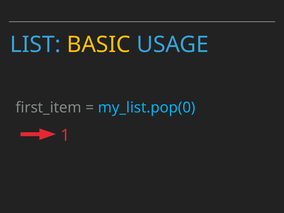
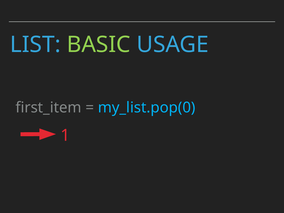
BASIC colour: yellow -> light green
